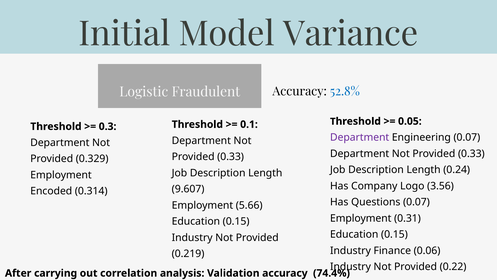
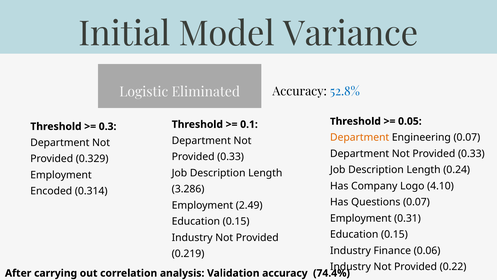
Fraudulent: Fraudulent -> Eliminated
Department at (360, 137) colour: purple -> orange
3.56: 3.56 -> 4.10
9.607: 9.607 -> 3.286
5.66: 5.66 -> 2.49
